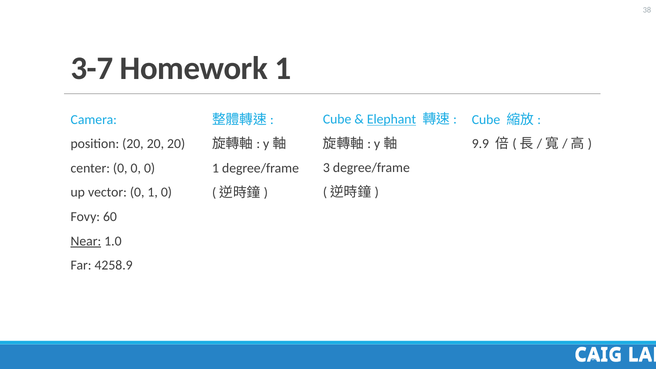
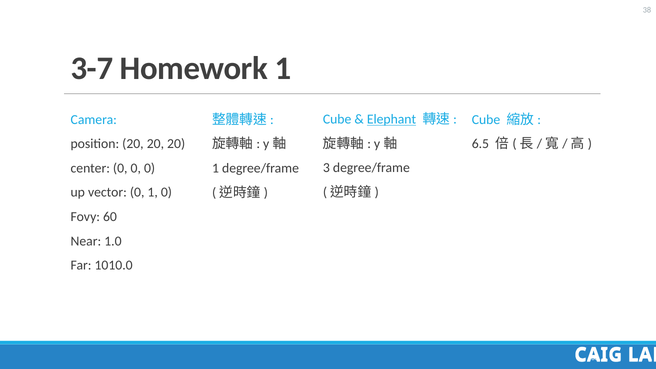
9.9: 9.9 -> 6.5
Near underline: present -> none
4258.9: 4258.9 -> 1010.0
